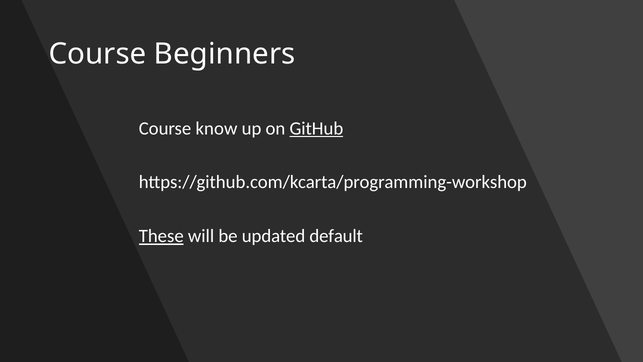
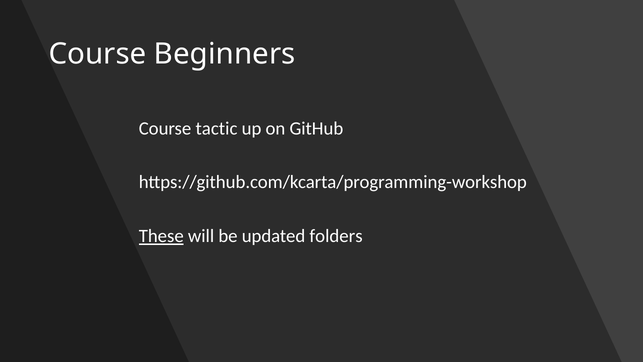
know: know -> tactic
GitHub underline: present -> none
default: default -> folders
